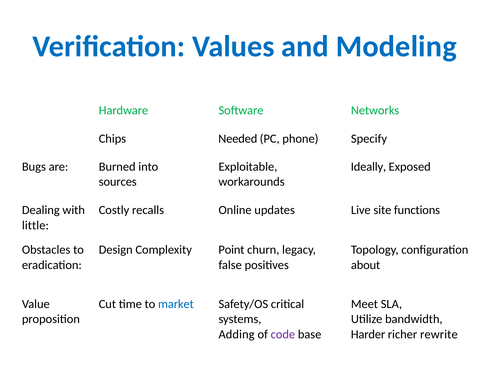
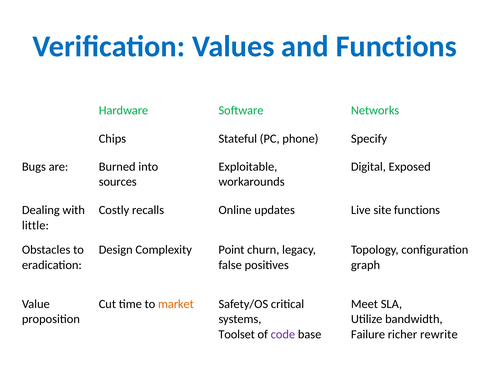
and Modeling: Modeling -> Functions
Needed: Needed -> Stateful
Ideally: Ideally -> Digital
about: about -> graph
market colour: blue -> orange
Adding: Adding -> Toolset
Harder: Harder -> Failure
